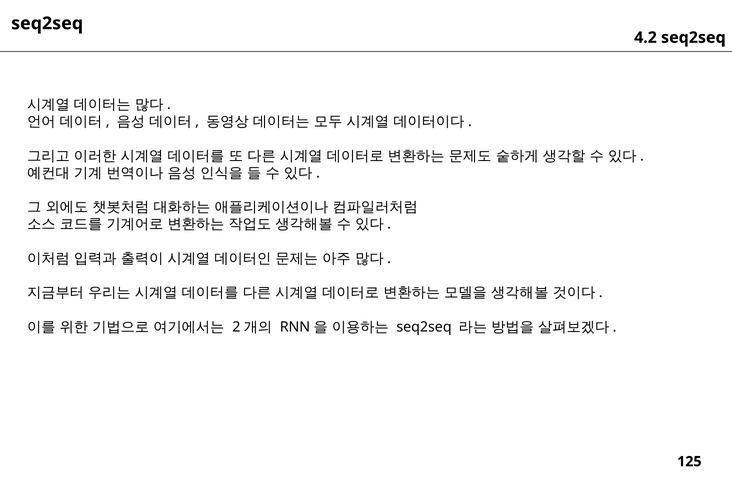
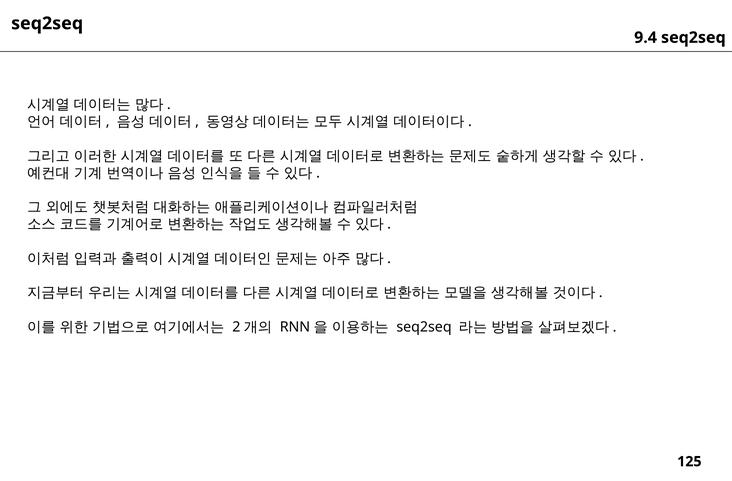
4.2: 4.2 -> 9.4
